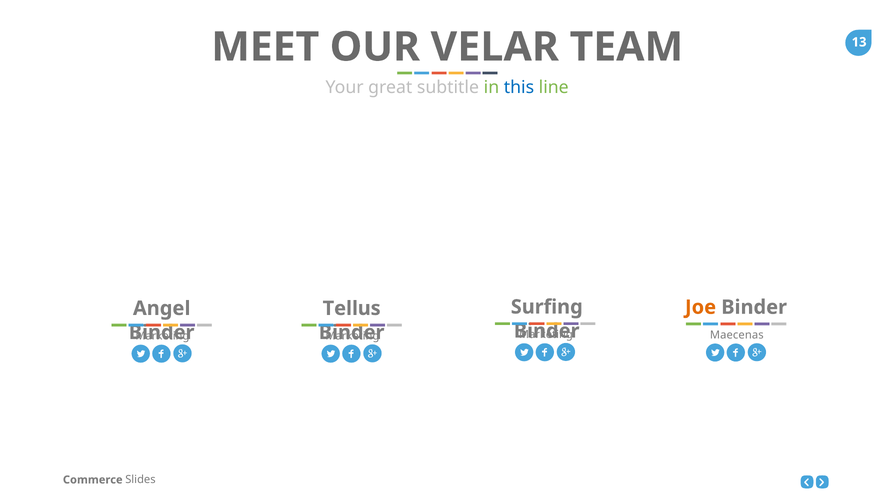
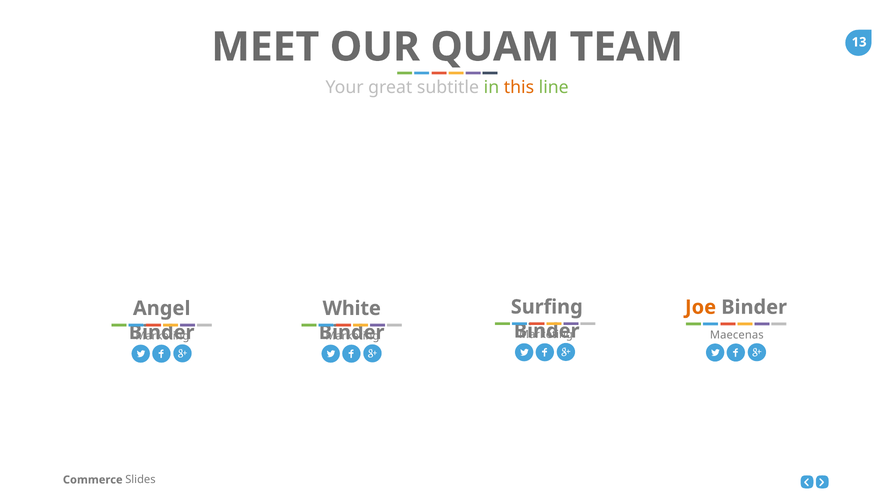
VELAR: VELAR -> QUAM
this colour: blue -> orange
Tellus: Tellus -> White
